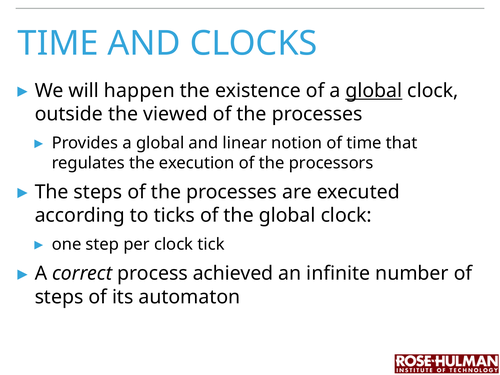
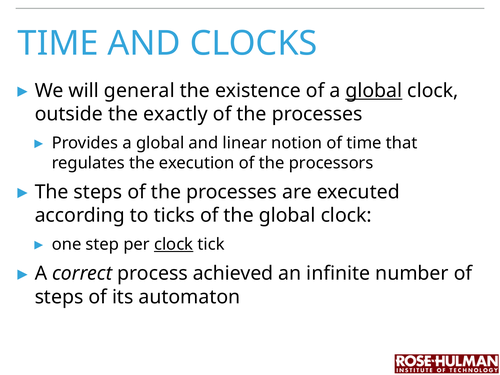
happen: happen -> general
viewed: viewed -> exactly
clock at (174, 244) underline: none -> present
